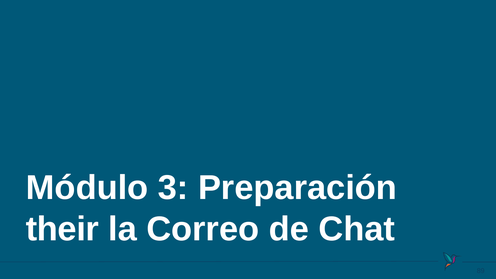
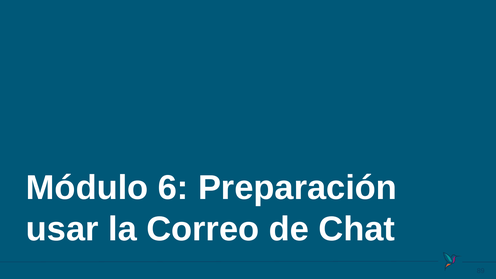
3: 3 -> 6
their: their -> usar
